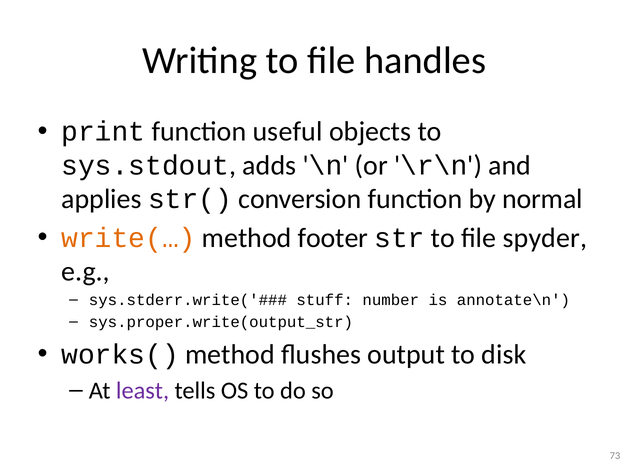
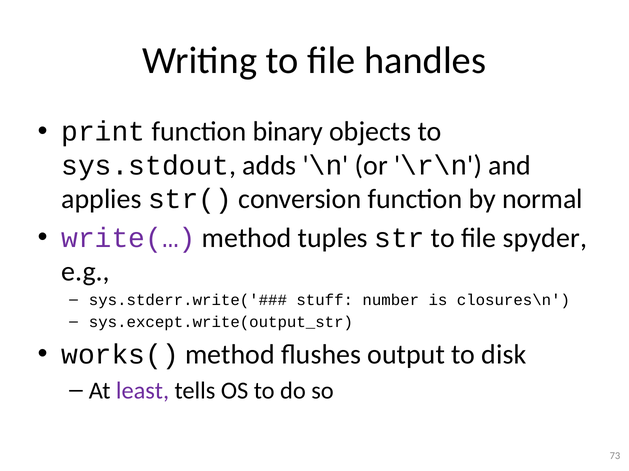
useful: useful -> binary
write(… colour: orange -> purple
footer: footer -> tuples
annotate\n: annotate\n -> closures\n
sys.proper.write(output_str: sys.proper.write(output_str -> sys.except.write(output_str
